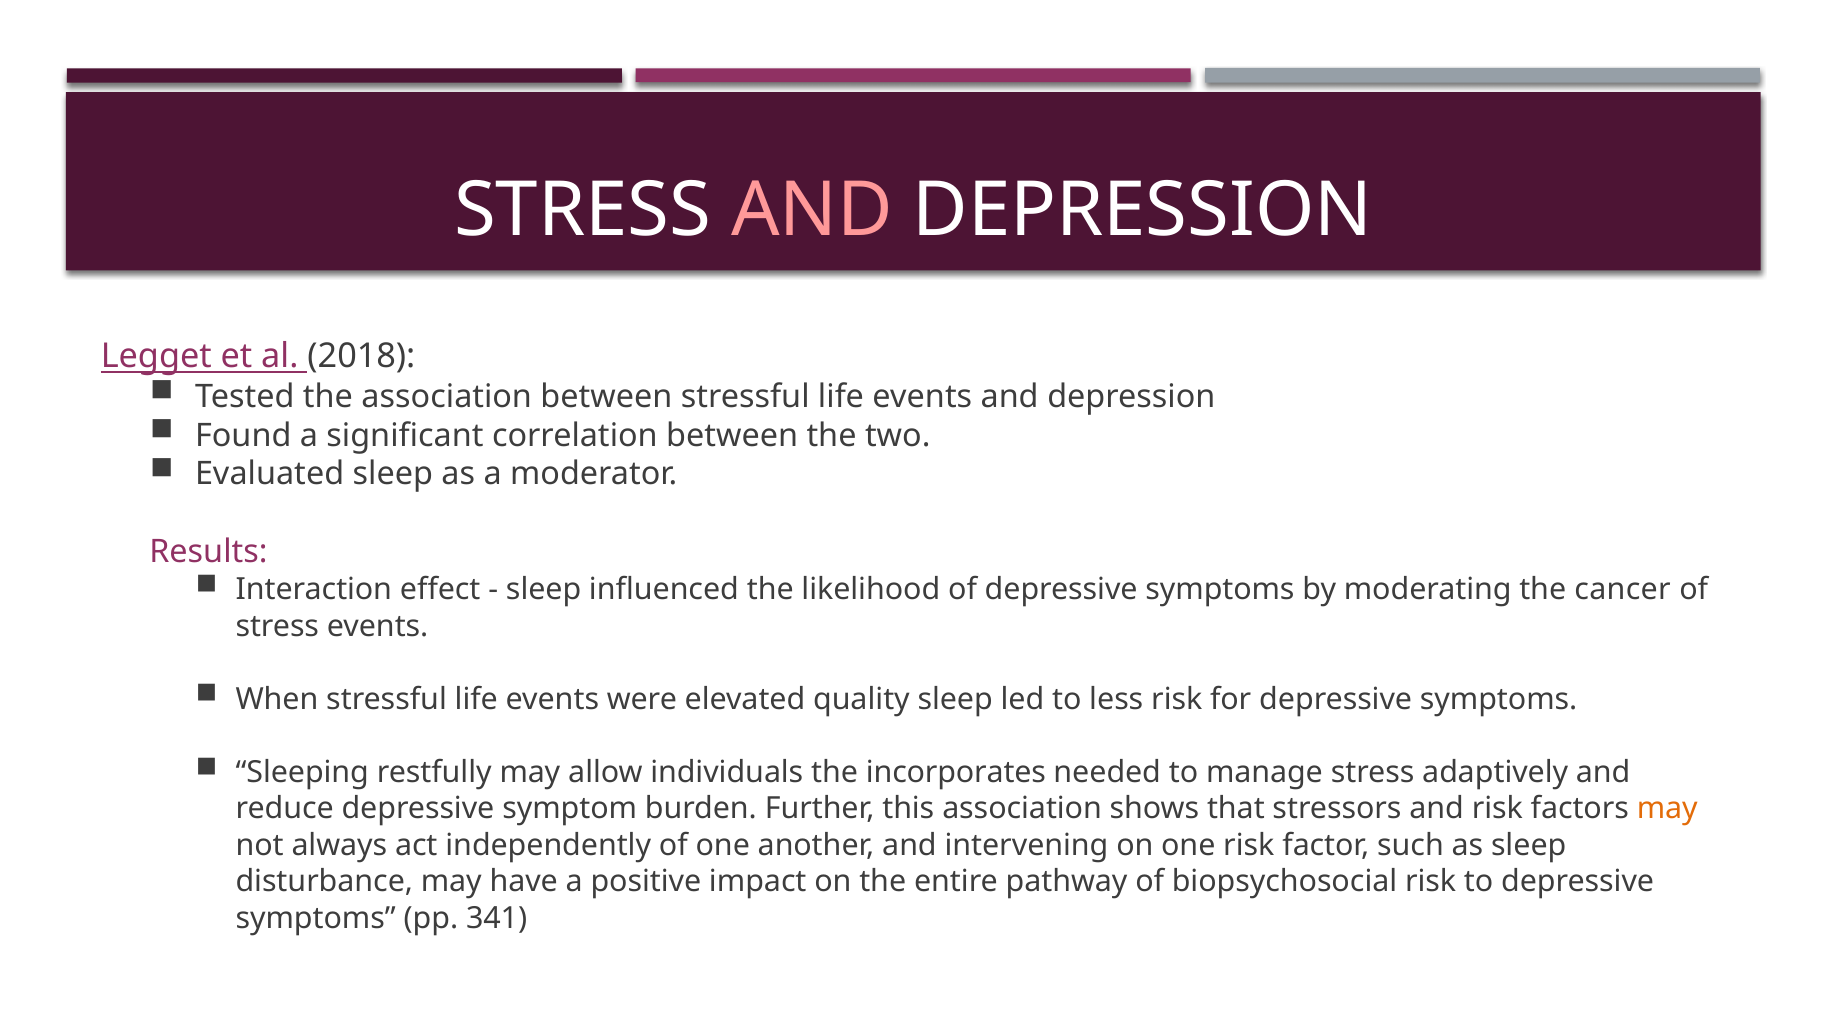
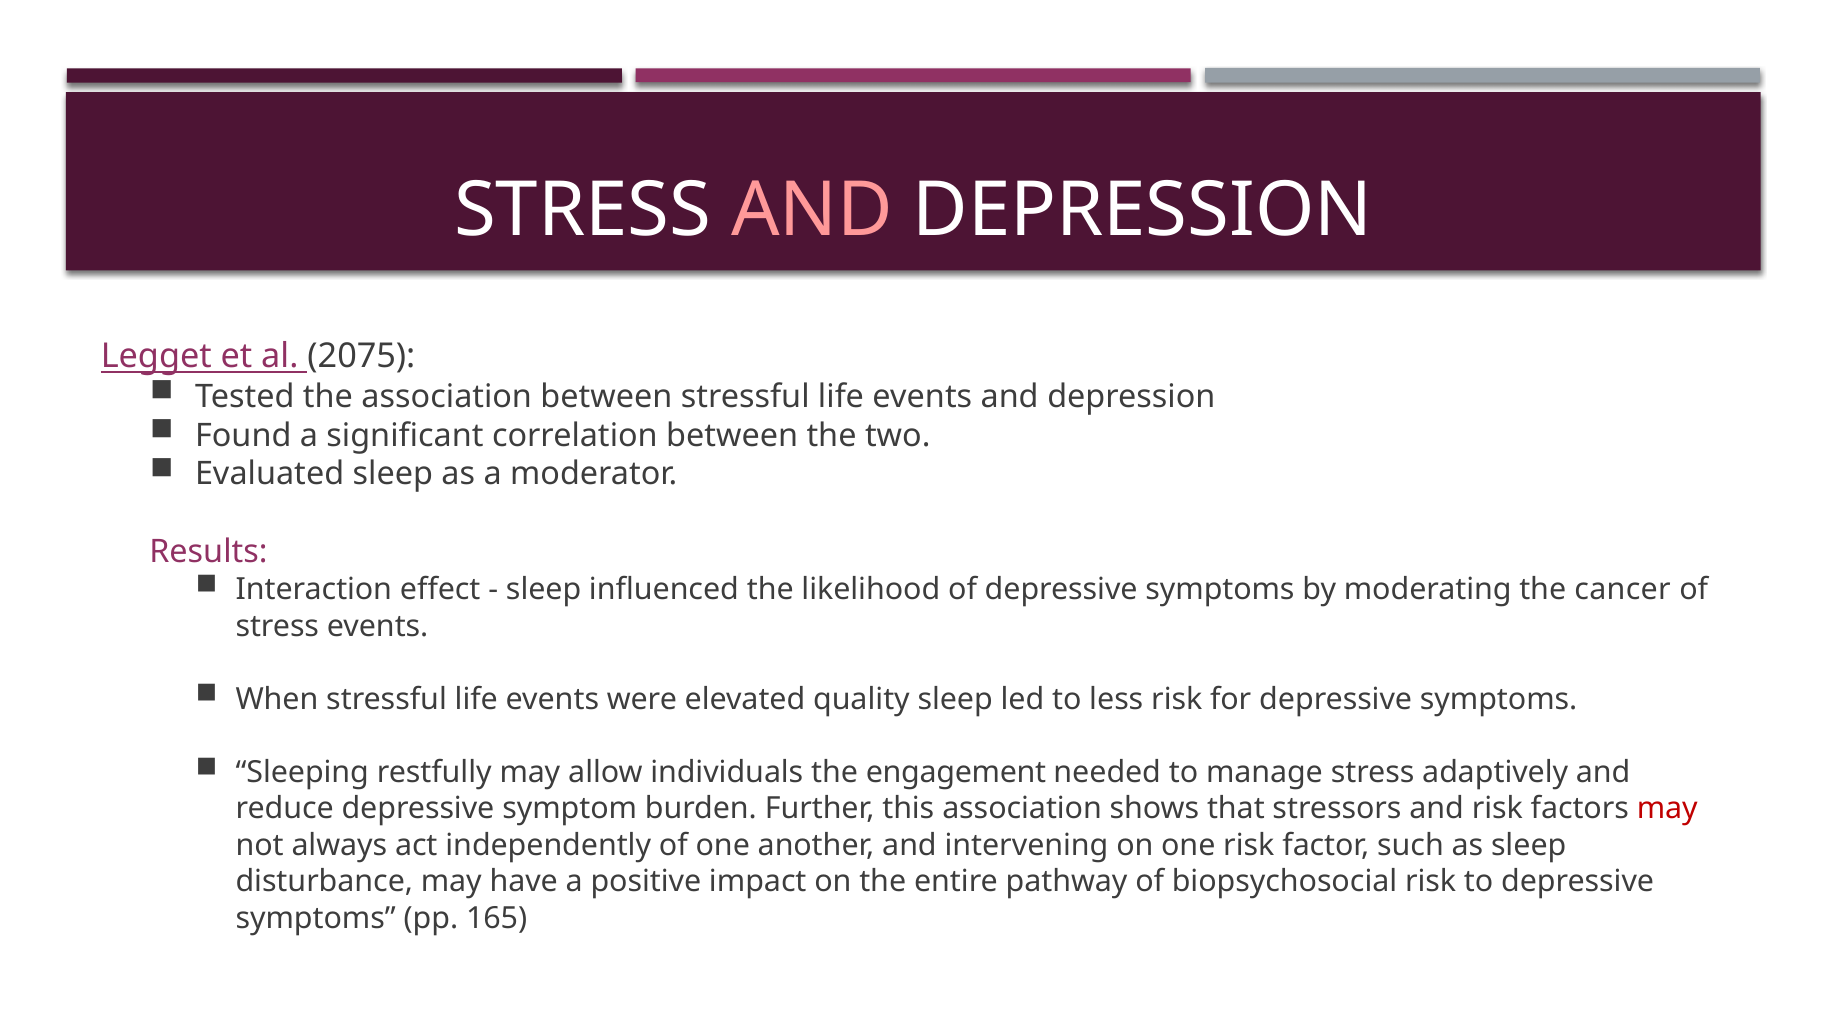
2018: 2018 -> 2075
incorporates: incorporates -> engagement
may at (1667, 808) colour: orange -> red
341: 341 -> 165
